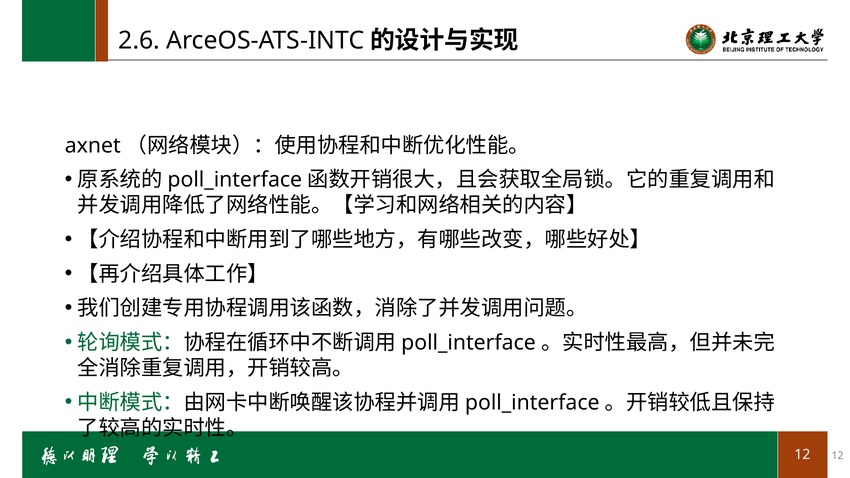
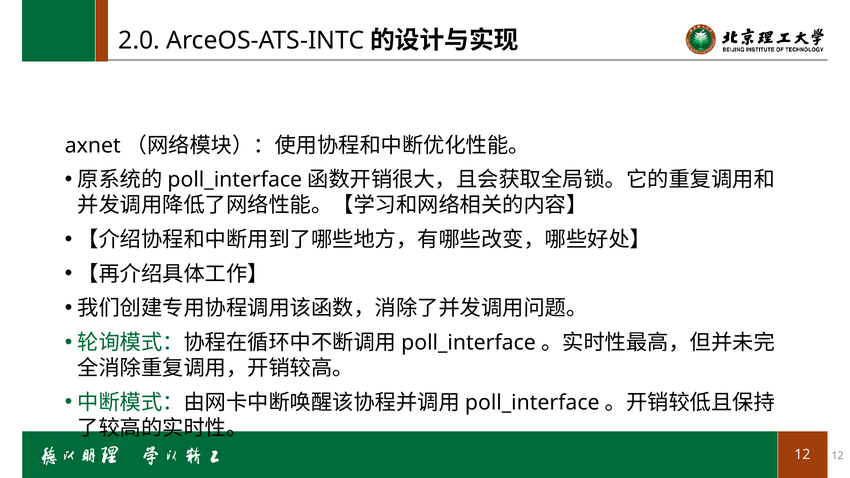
2.6: 2.6 -> 2.0
